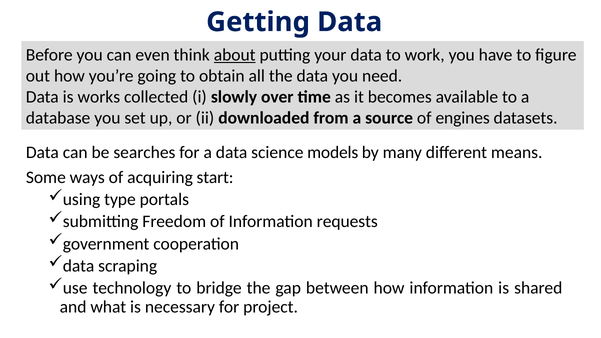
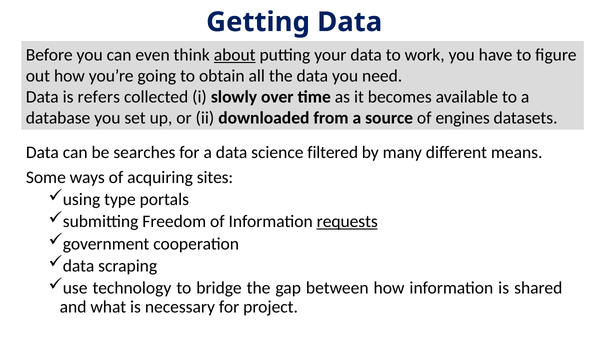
works: works -> refers
models: models -> filtered
start: start -> sites
requests underline: none -> present
